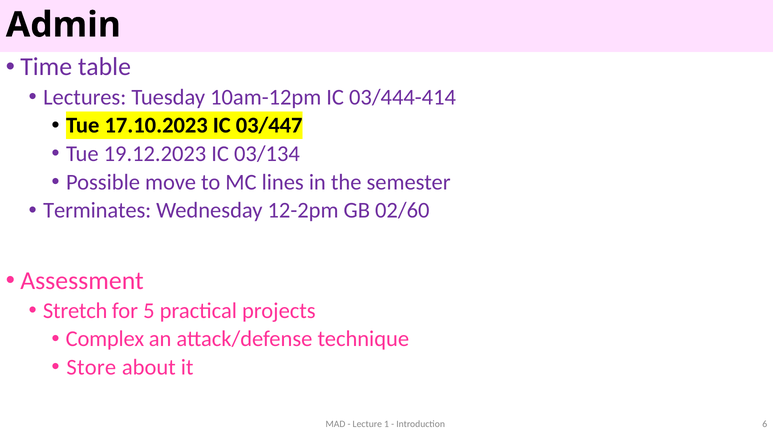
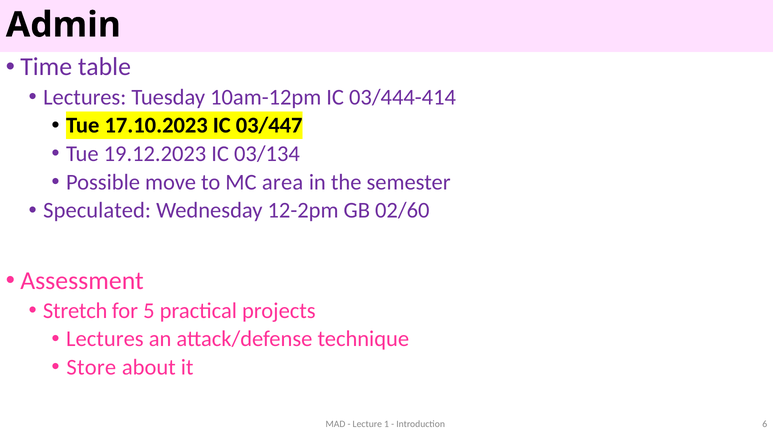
lines: lines -> area
Terminates: Terminates -> Speculated
Complex at (105, 339): Complex -> Lectures
